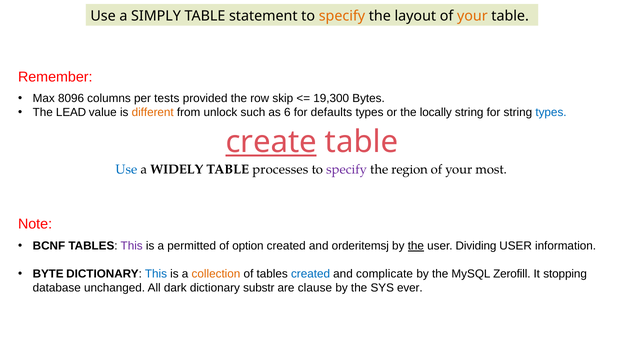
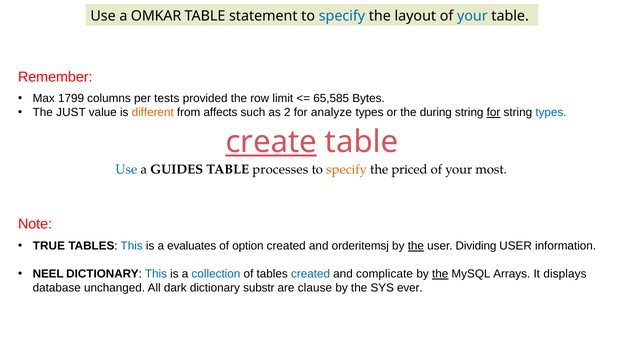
SIMPLY: SIMPLY -> OMKAR
specify at (342, 16) colour: orange -> blue
your at (472, 16) colour: orange -> blue
8096: 8096 -> 1799
skip: skip -> limit
19,300: 19,300 -> 65,585
LEAD: LEAD -> JUST
unlock: unlock -> affects
6: 6 -> 2
defaults: defaults -> analyze
locally: locally -> during
for at (494, 112) underline: none -> present
WIDELY: WIDELY -> GUIDES
specify at (347, 169) colour: purple -> orange
region: region -> priced
BCNF: BCNF -> TRUE
This at (132, 246) colour: purple -> blue
permitted: permitted -> evaluates
BYTE: BYTE -> NEEL
collection colour: orange -> blue
the at (440, 274) underline: none -> present
Zerofill: Zerofill -> Arrays
stopping: stopping -> displays
